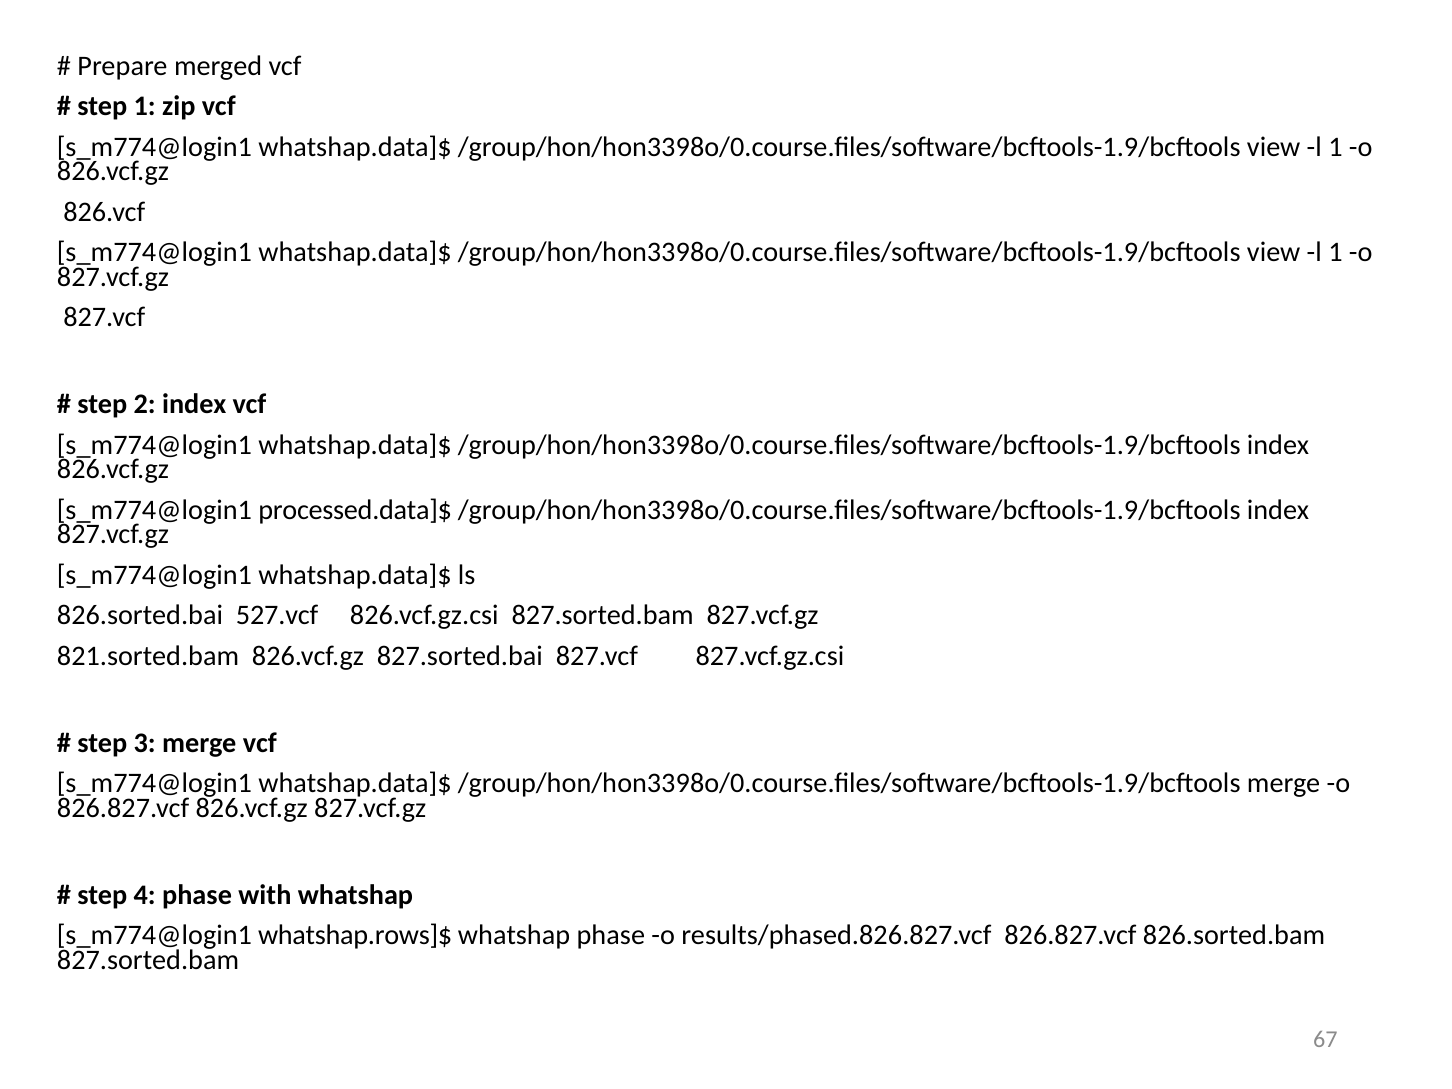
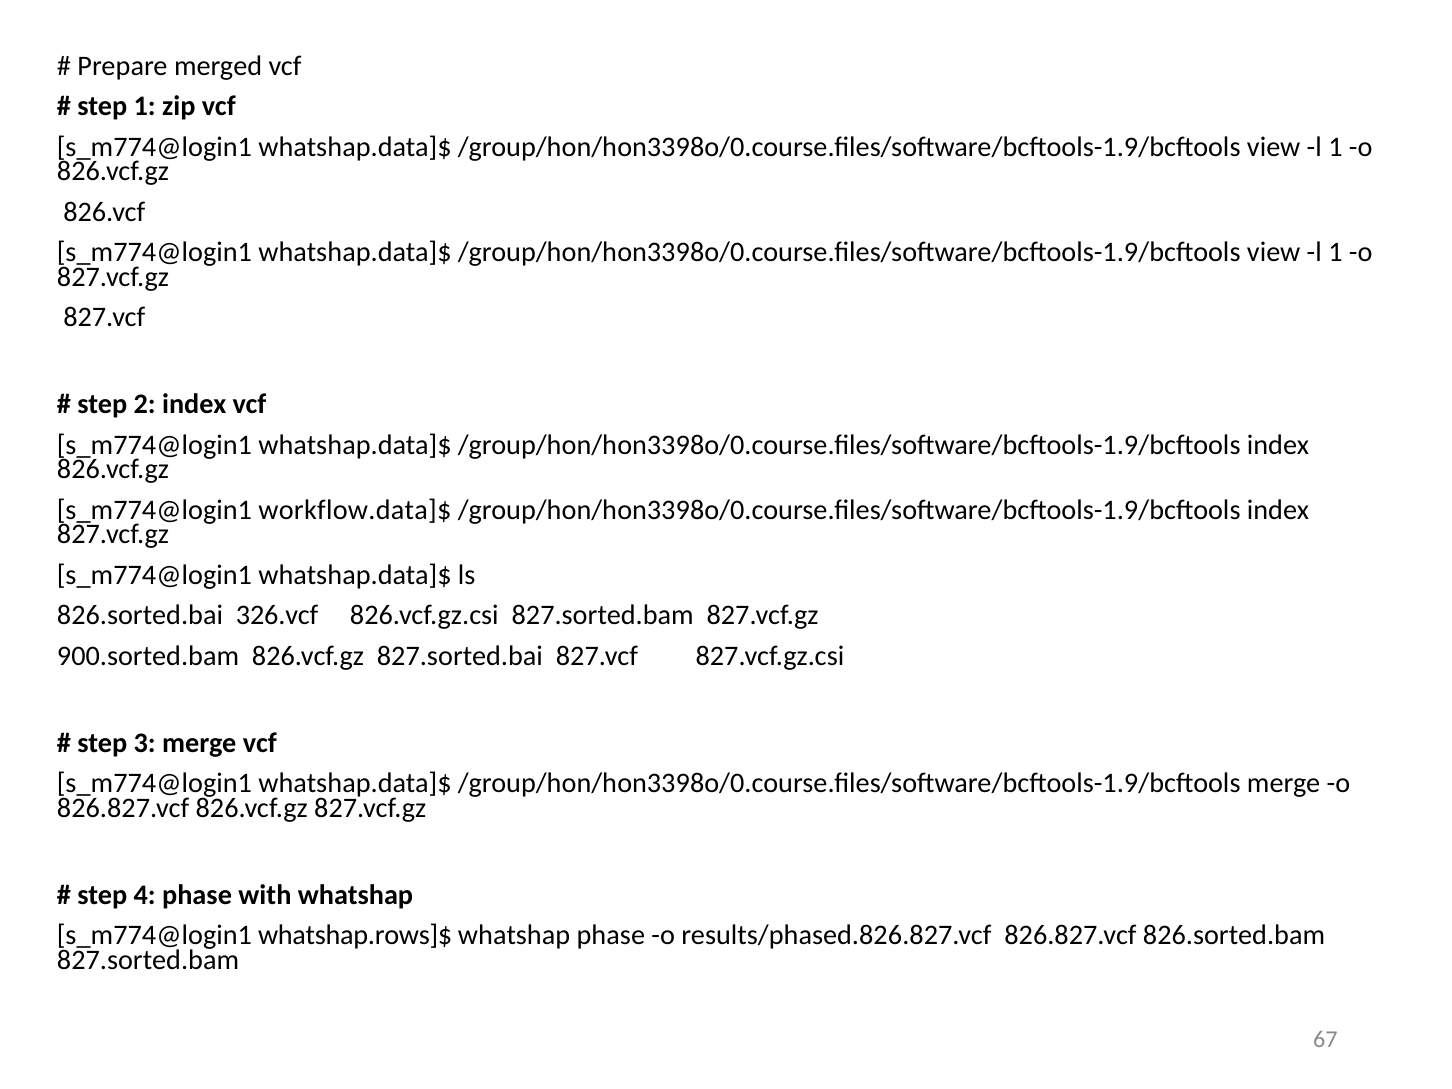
processed.data]$: processed.data]$ -> workflow.data]$
527.vcf: 527.vcf -> 326.vcf
821.sorted.bam: 821.sorted.bam -> 900.sorted.bam
